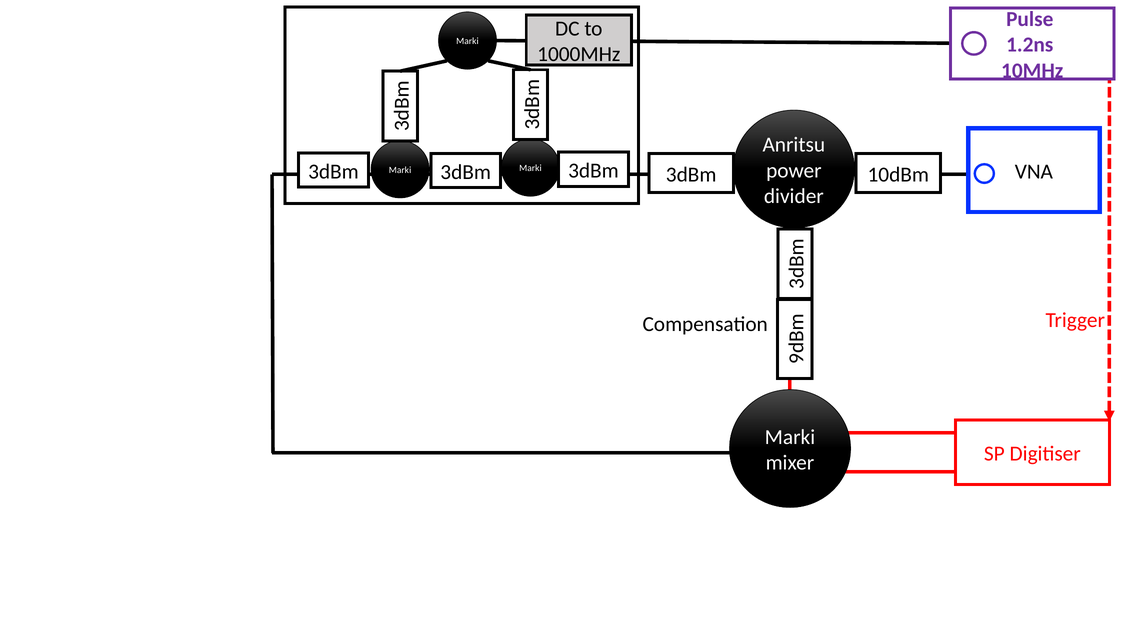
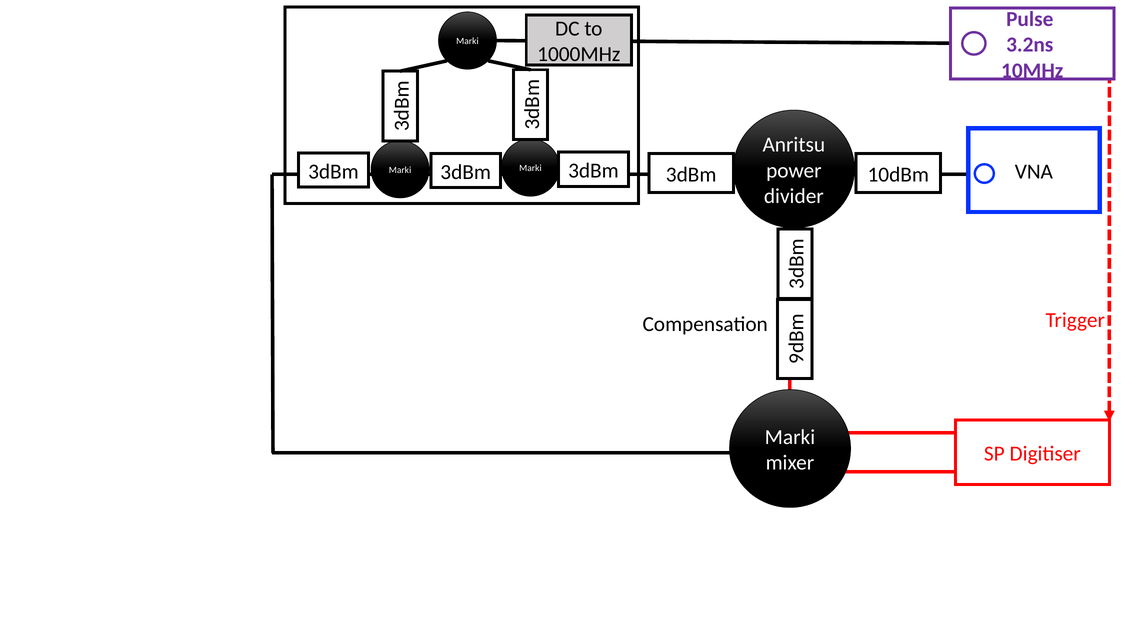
1.2ns: 1.2ns -> 3.2ns
